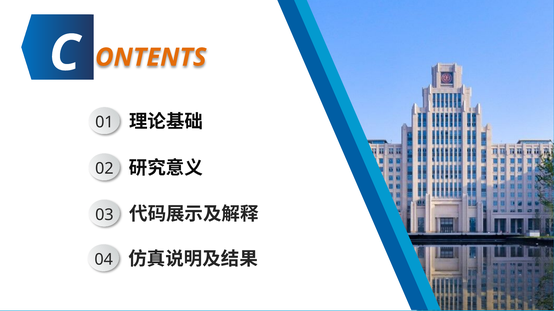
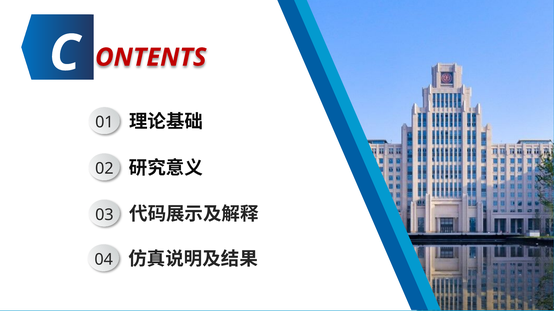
ONTENTS colour: orange -> red
